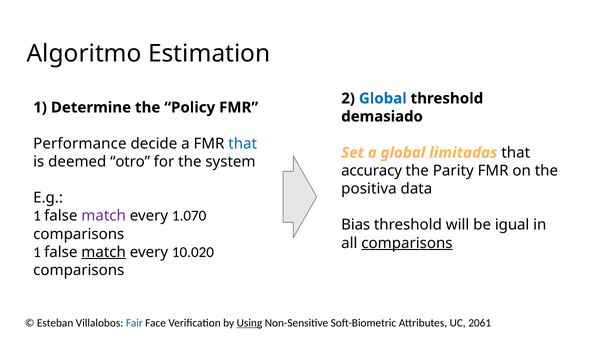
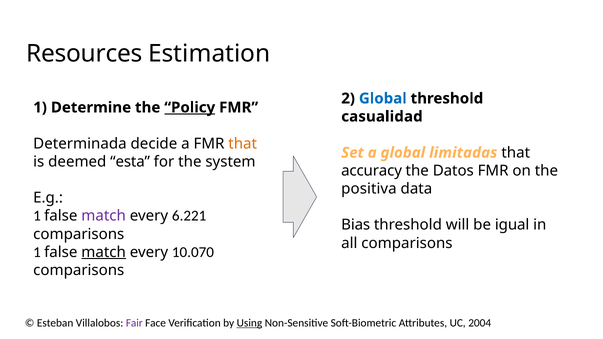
Algoritmo: Algoritmo -> Resources
Policy underline: none -> present
demasiado: demasiado -> casualidad
Performance: Performance -> Determinada
that at (243, 144) colour: blue -> orange
otro: otro -> esta
Parity: Parity -> Datos
1.070: 1.070 -> 6.221
comparisons at (407, 243) underline: present -> none
10.020: 10.020 -> 10.070
Fair colour: blue -> purple
2061: 2061 -> 2004
